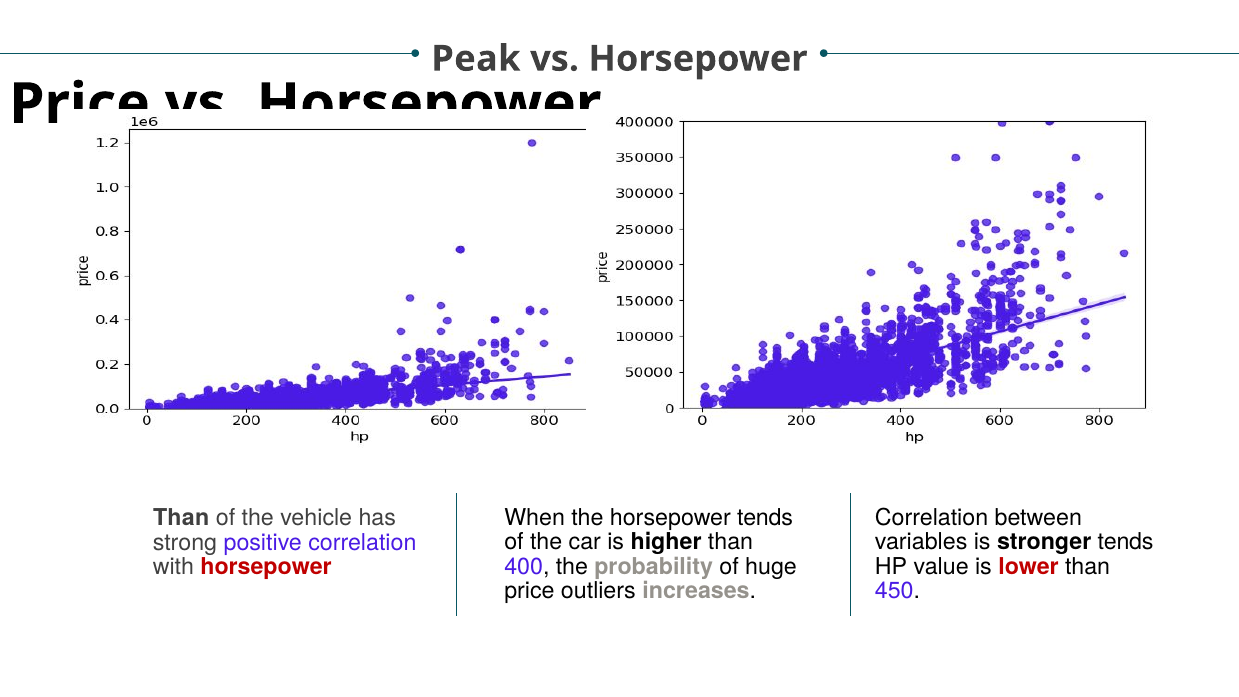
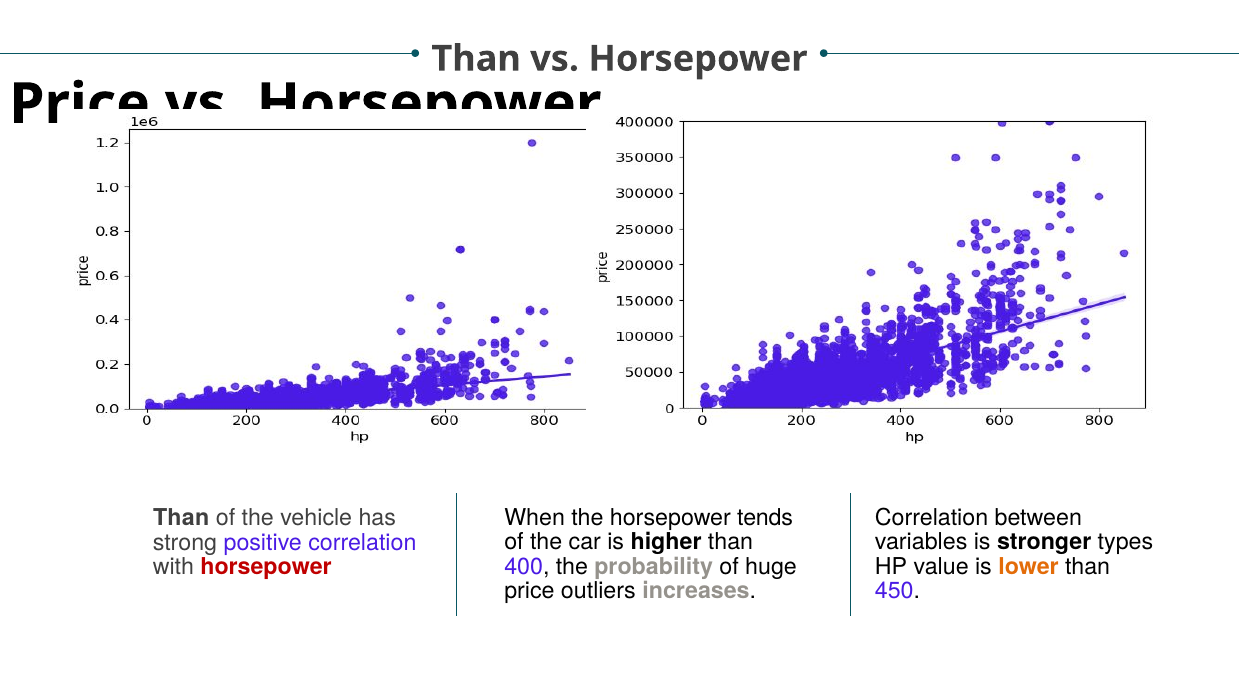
Peak at (476, 59): Peak -> Than
stronger tends: tends -> types
lower colour: red -> orange
